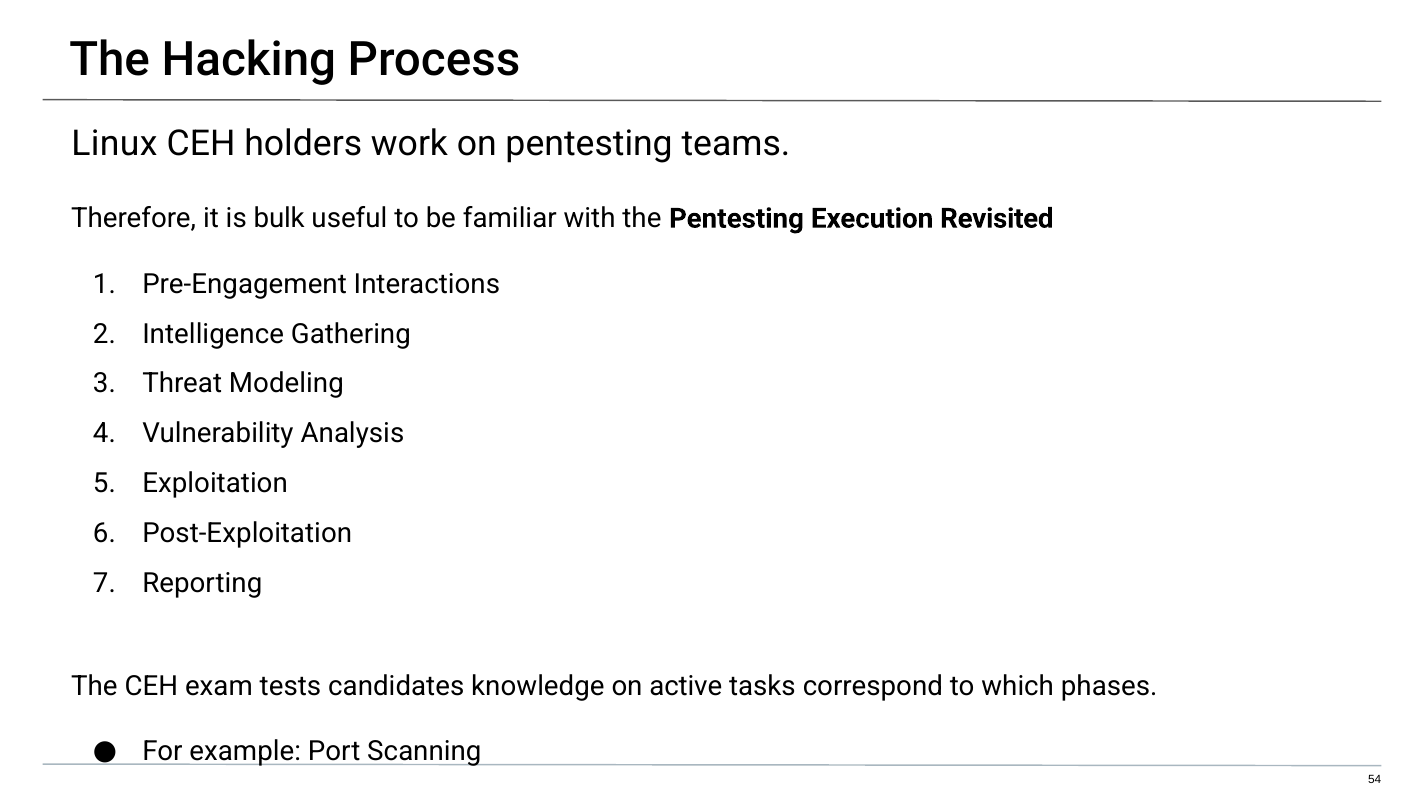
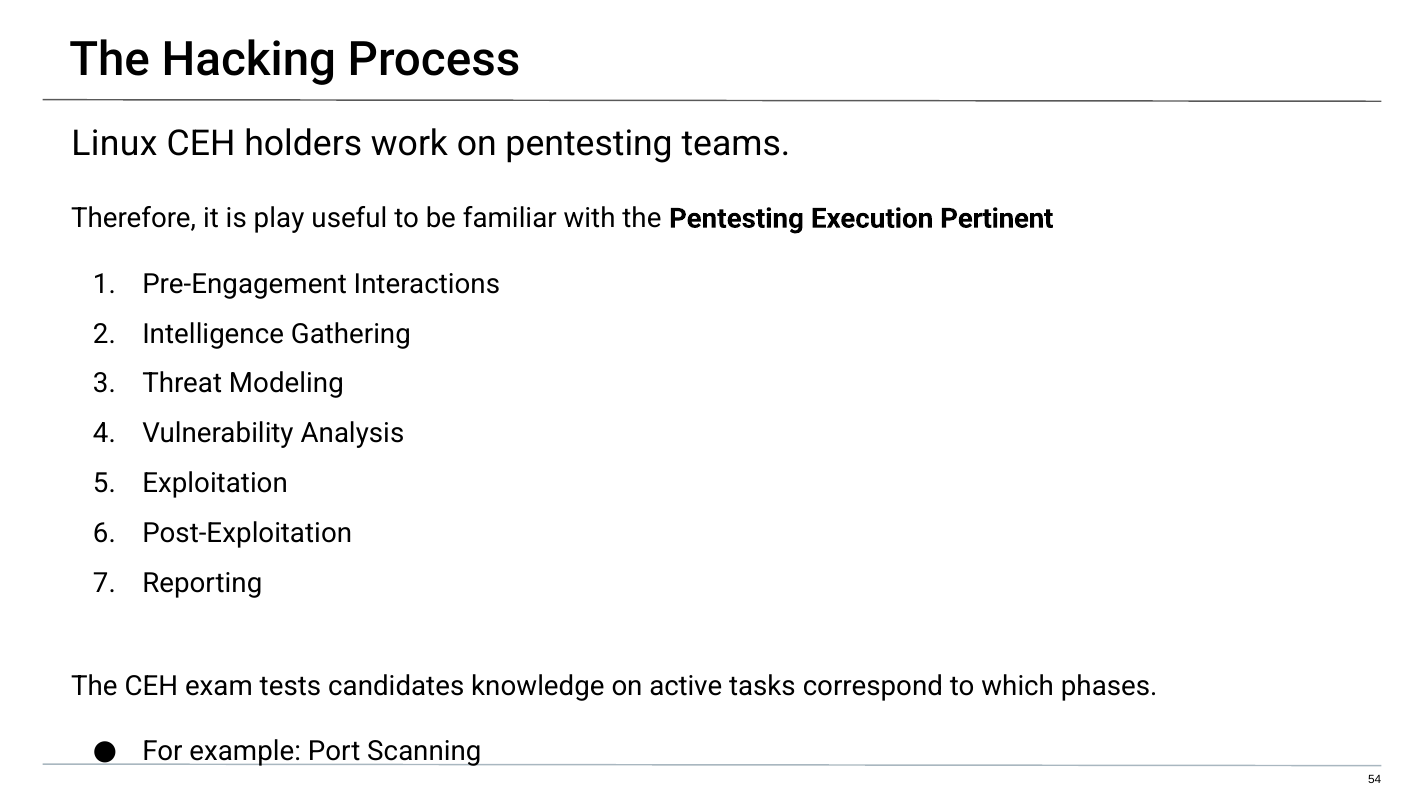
bulk: bulk -> play
Revisited: Revisited -> Pertinent
